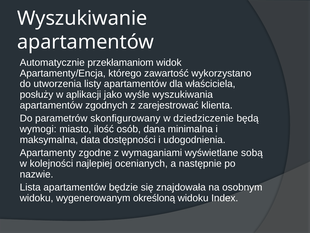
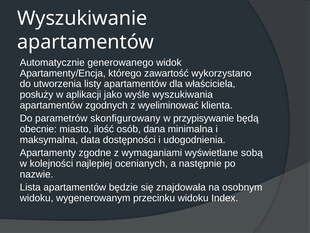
przekłamaniom: przekłamaniom -> generowanego
zarejestrować: zarejestrować -> wyeliminować
dziedziczenie: dziedziczenie -> przypisywanie
wymogi: wymogi -> obecnie
określoną: określoną -> przecinku
